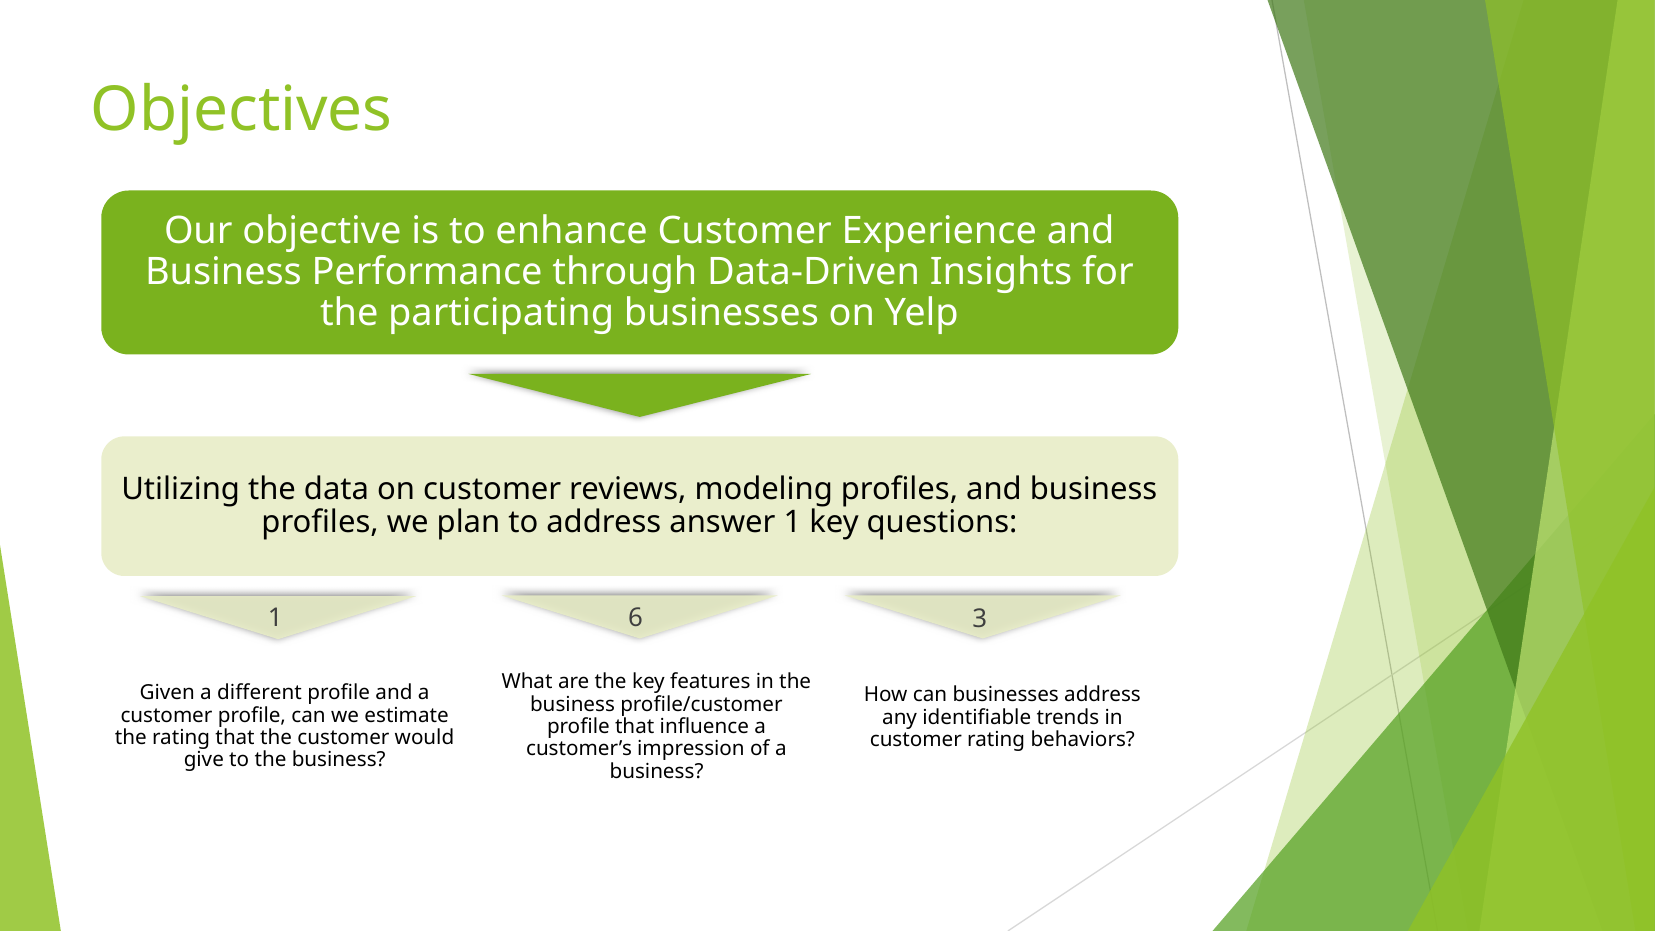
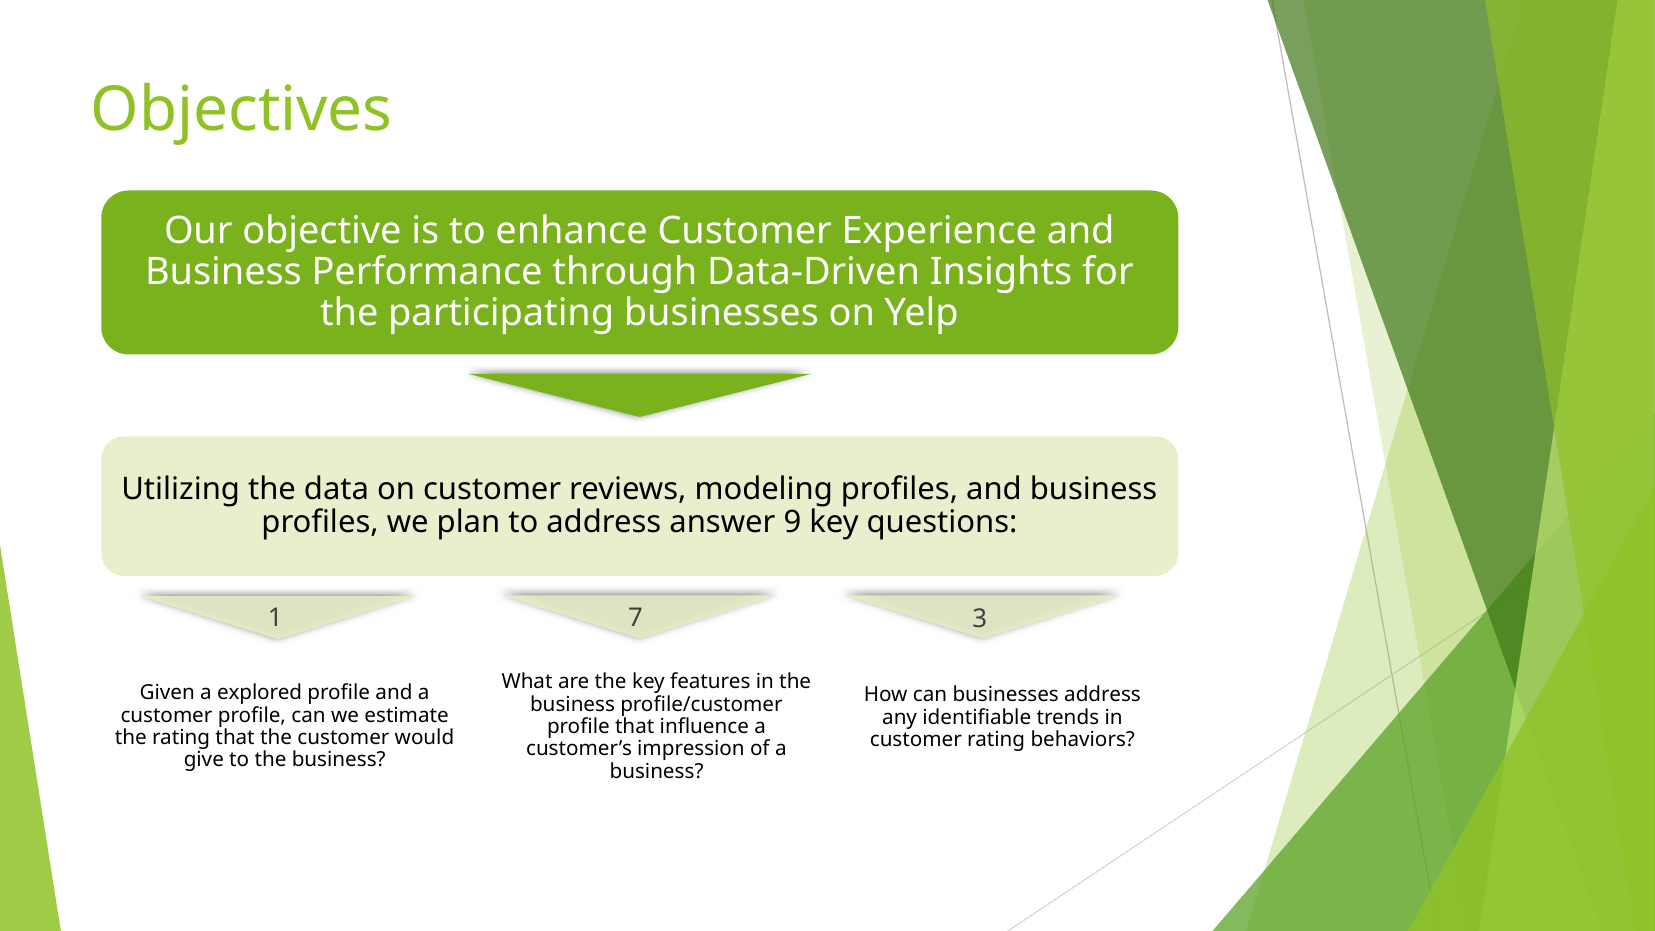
answer 1: 1 -> 9
6: 6 -> 7
different: different -> explored
